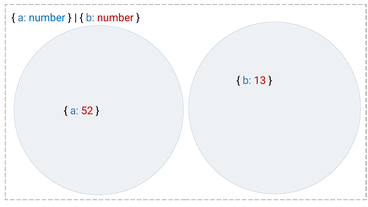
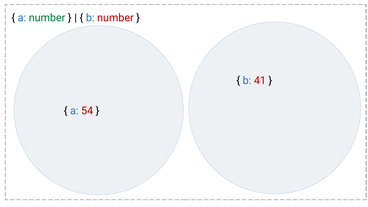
number at (47, 18) colour: blue -> green
13: 13 -> 41
52: 52 -> 54
